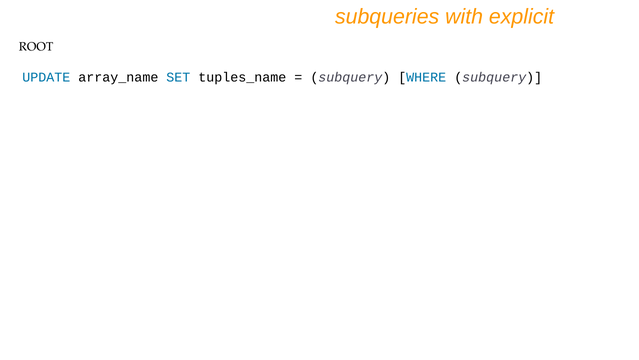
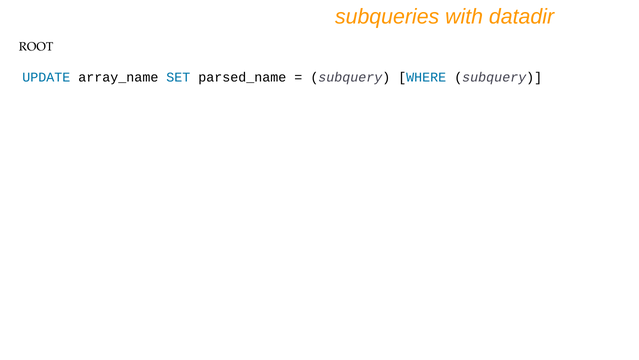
explicit: explicit -> datadir
tuples_name: tuples_name -> parsed_name
